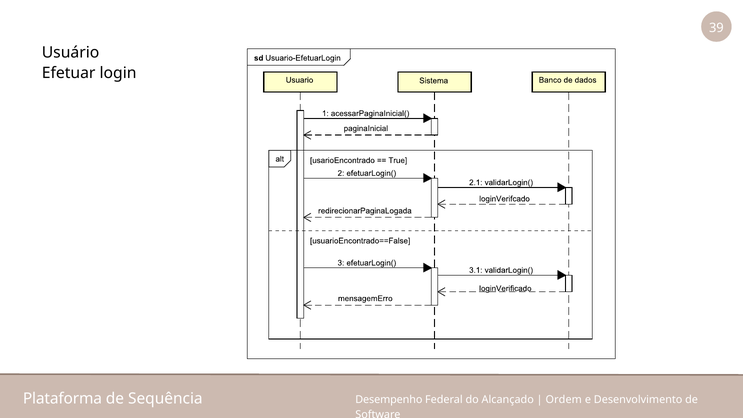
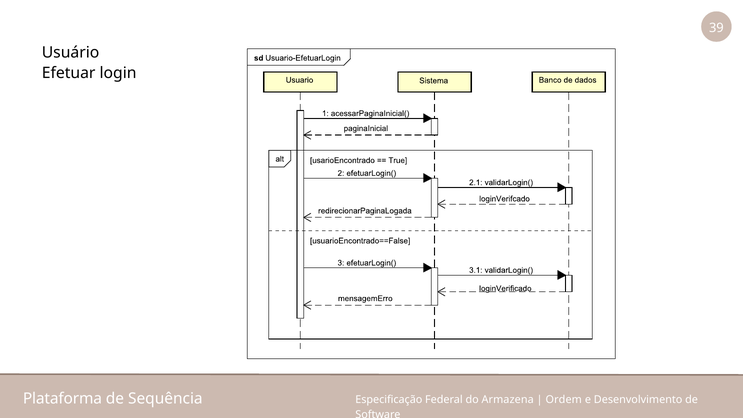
Desempenho: Desempenho -> Especificação
Alcançado: Alcançado -> Armazena
